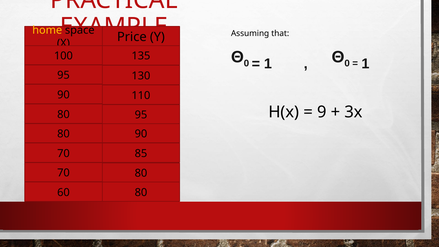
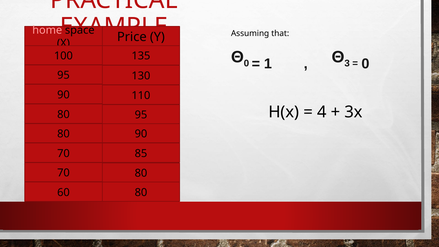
home colour: yellow -> pink
0 at (347, 63): 0 -> 3
1 at (365, 64): 1 -> 0
9: 9 -> 4
